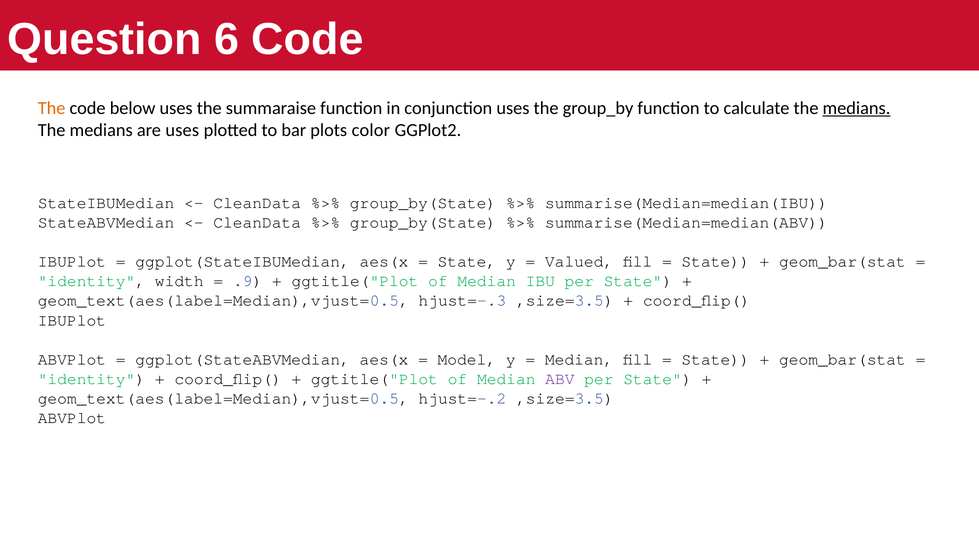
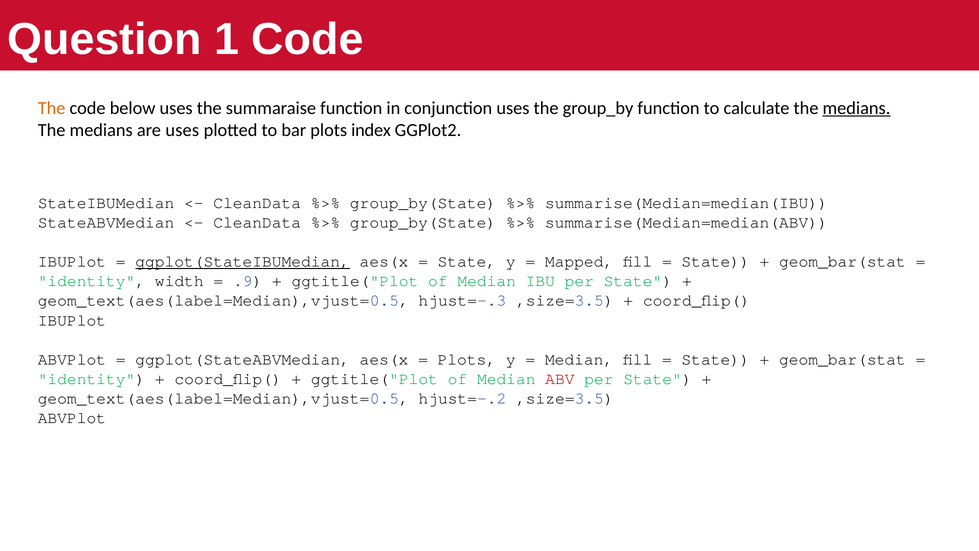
6: 6 -> 1
color: color -> index
ggplot(StateIBUMedian underline: none -> present
Valued: Valued -> Mapped
Model at (467, 359): Model -> Plots
ABV colour: purple -> red
